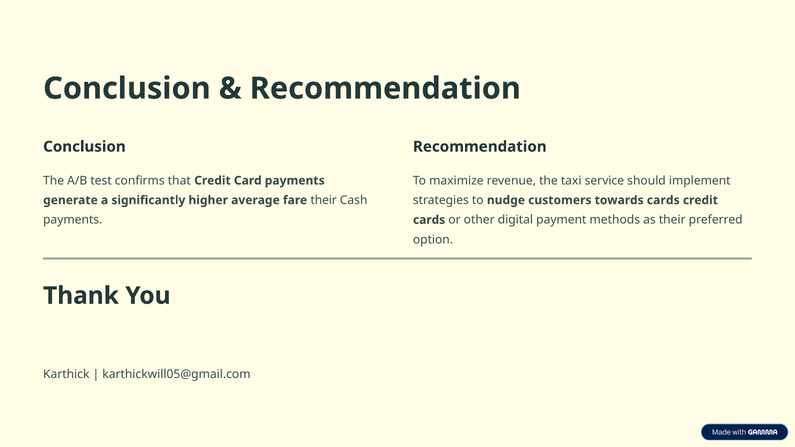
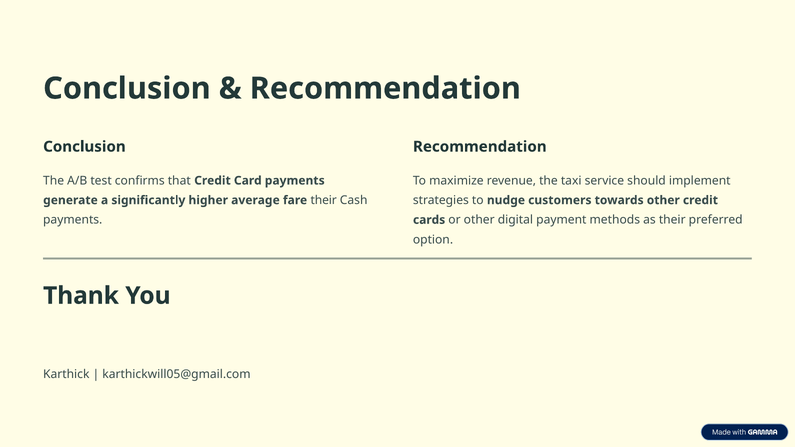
towards cards: cards -> other
